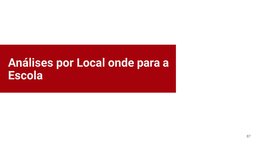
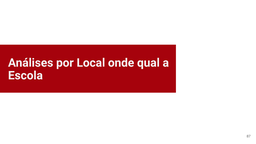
para: para -> qual
